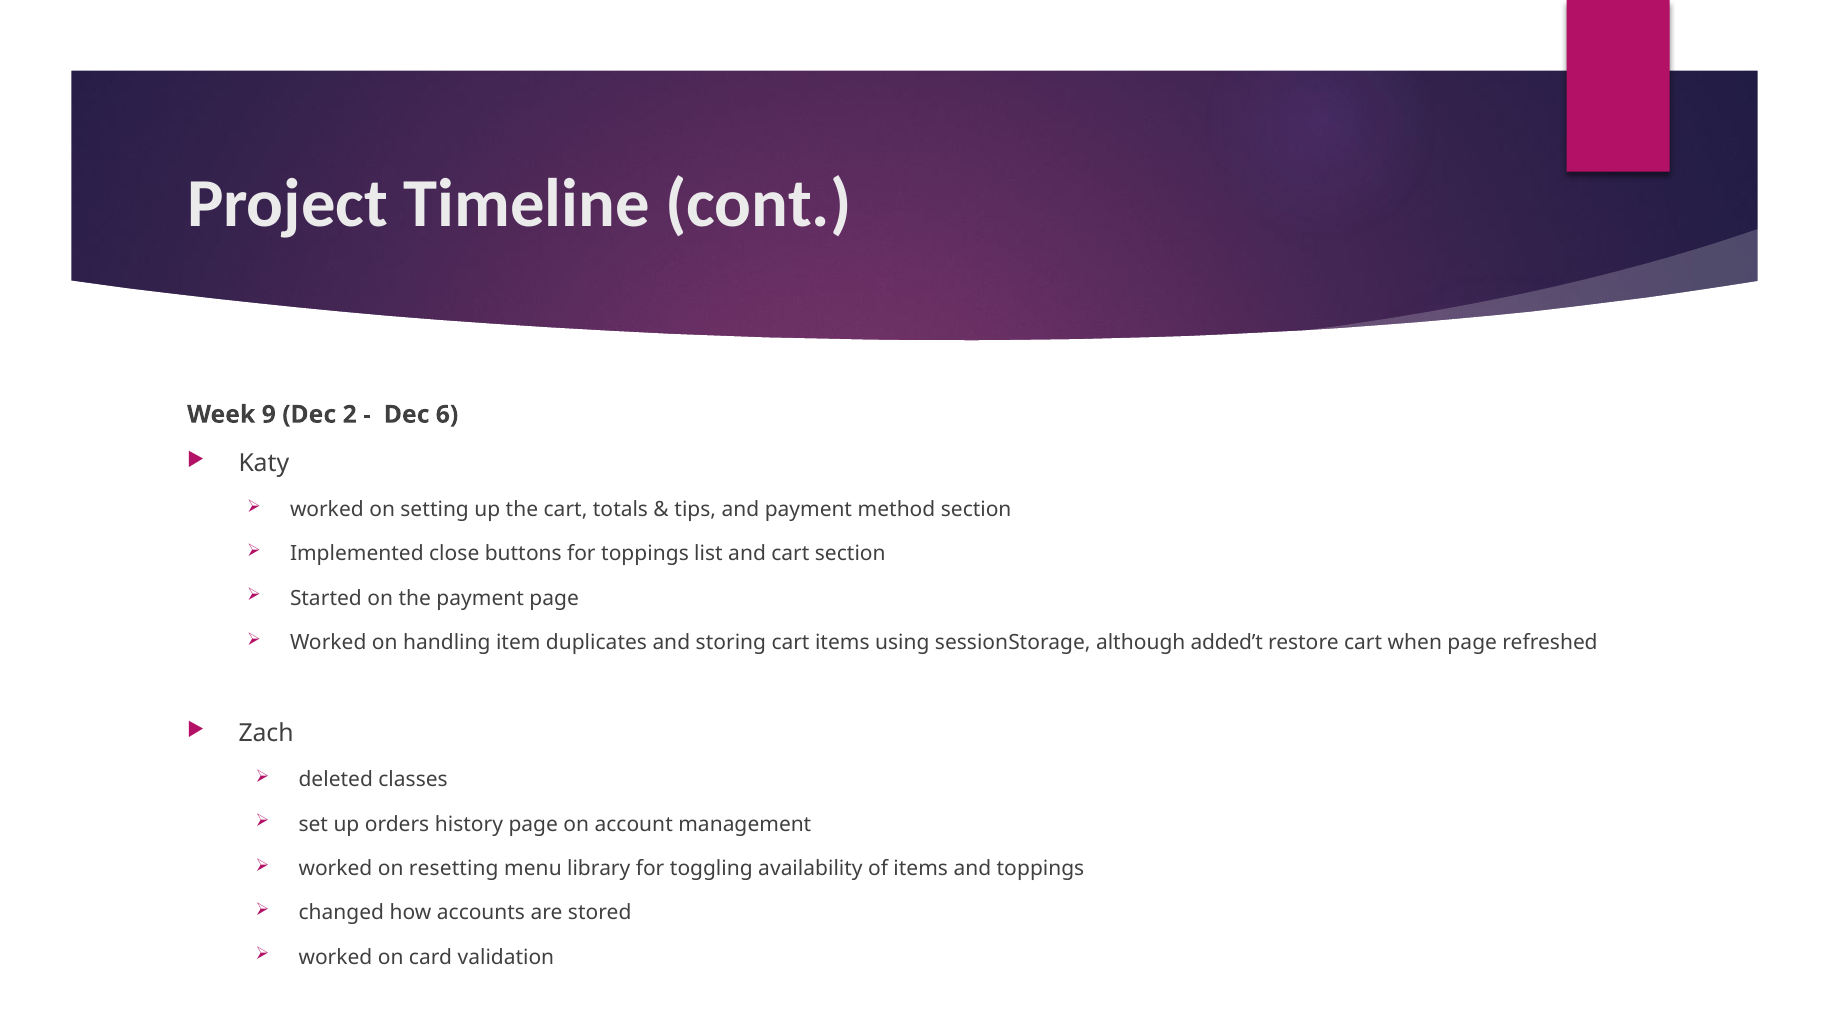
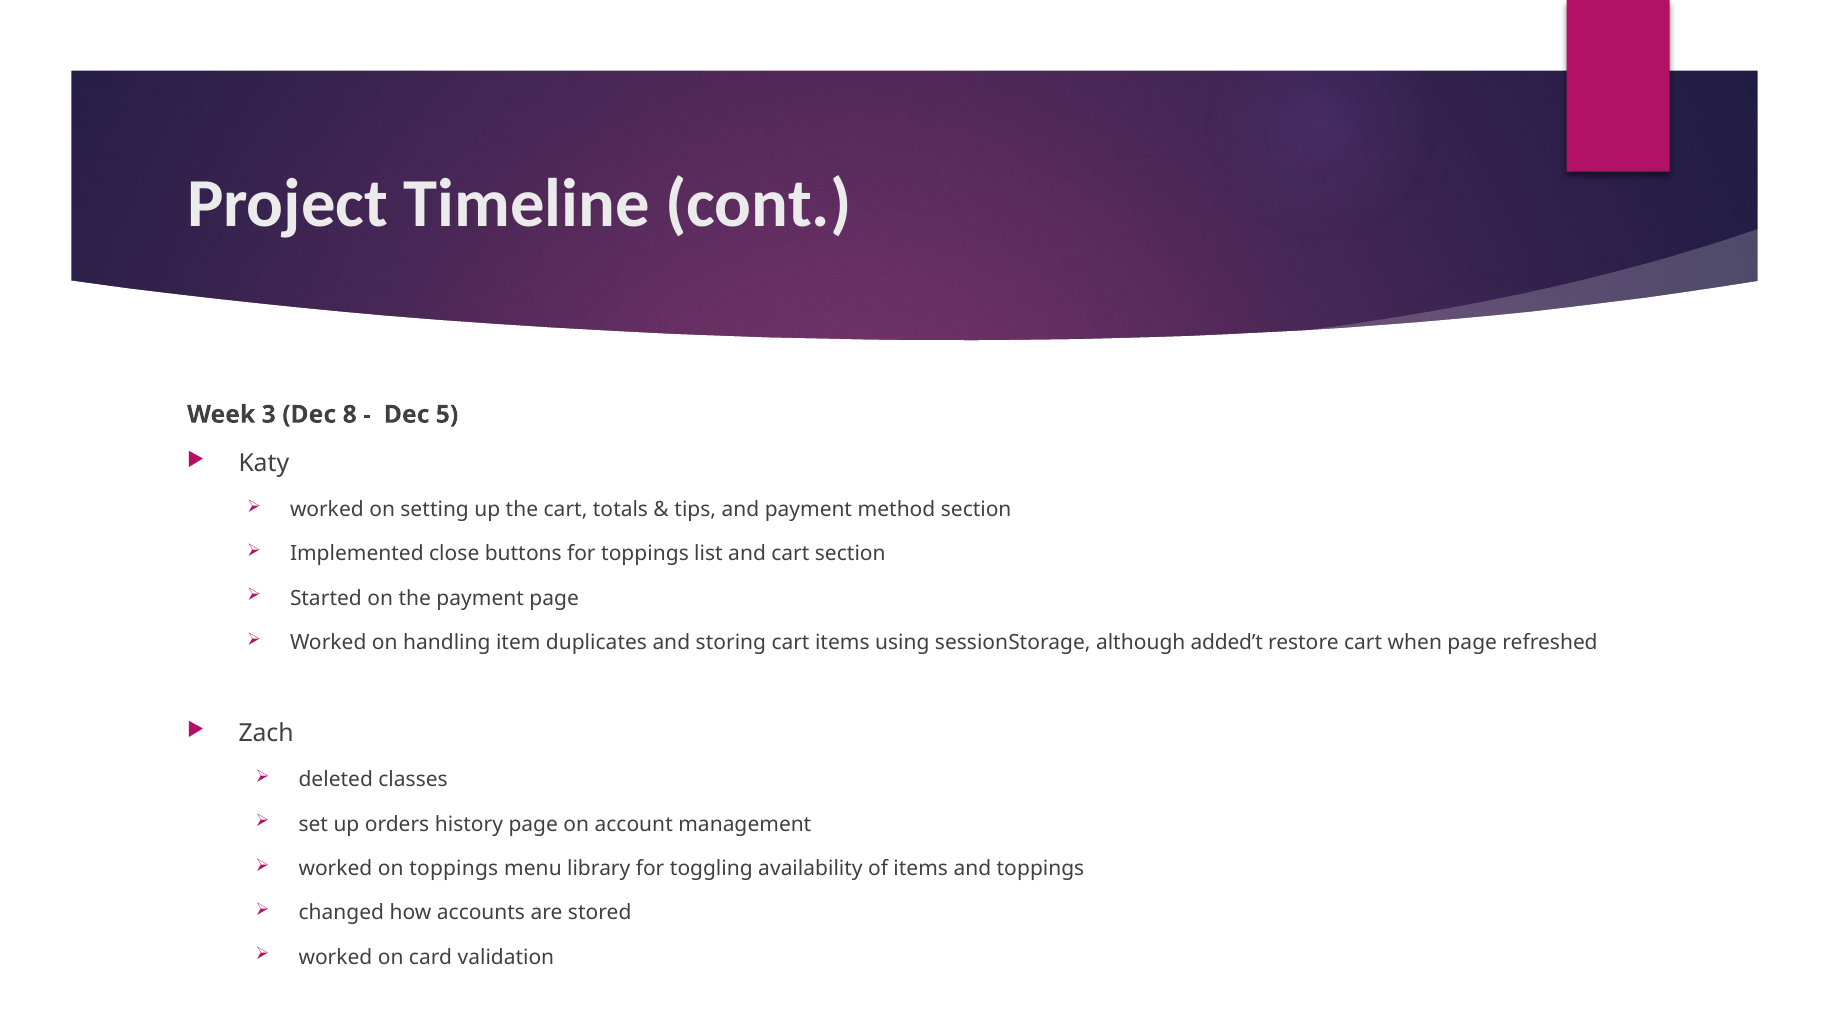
9: 9 -> 3
2: 2 -> 8
6: 6 -> 5
on resetting: resetting -> toppings
